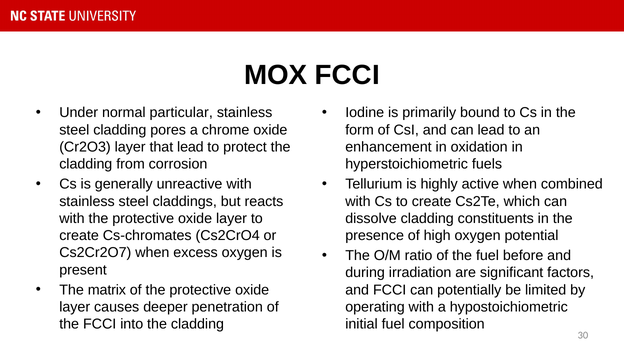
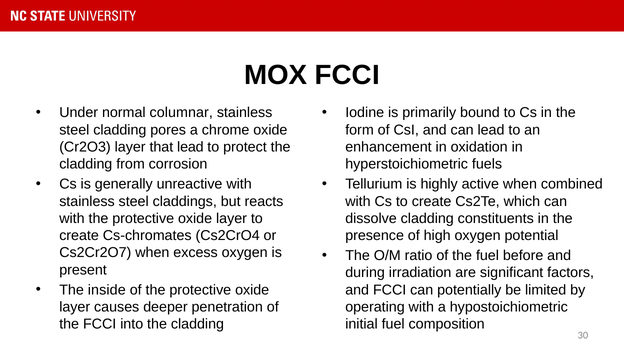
particular: particular -> columnar
matrix: matrix -> inside
